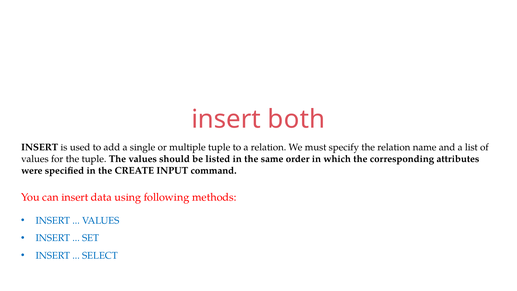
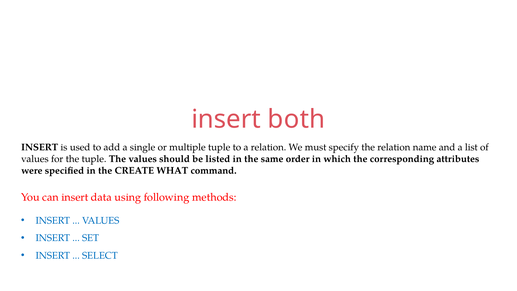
INPUT: INPUT -> WHAT
